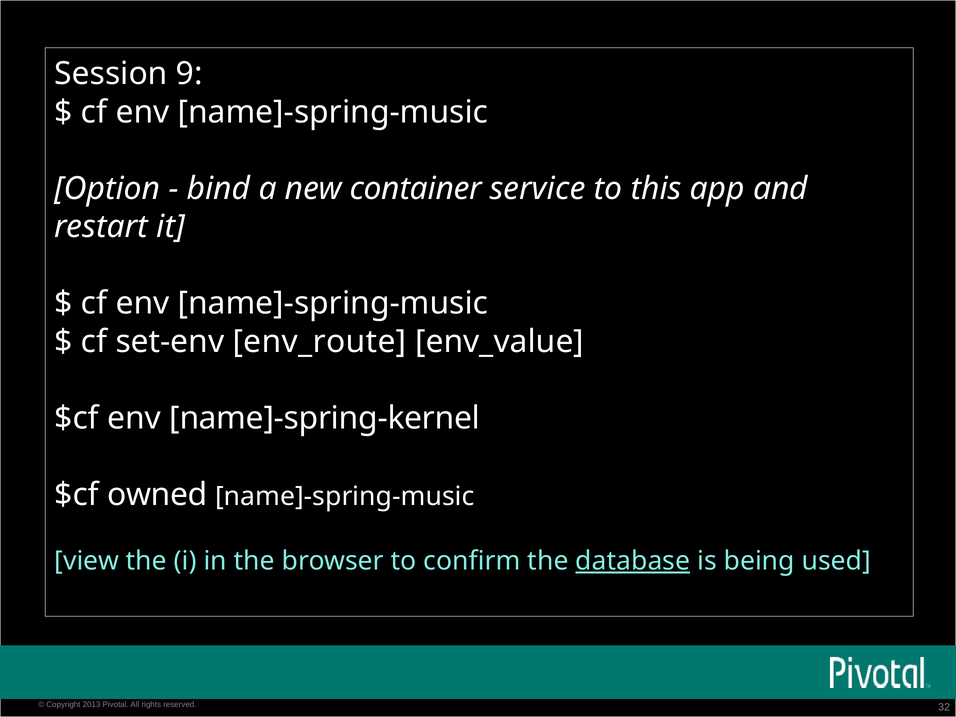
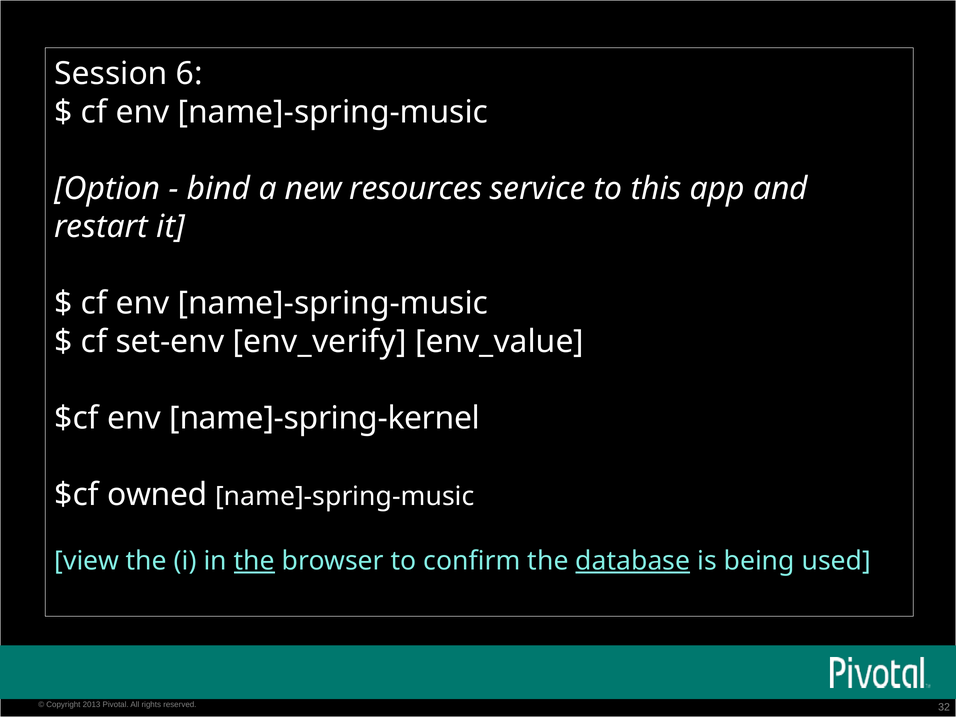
9: 9 -> 6
container: container -> resources
env_route: env_route -> env_verify
the at (254, 561) underline: none -> present
